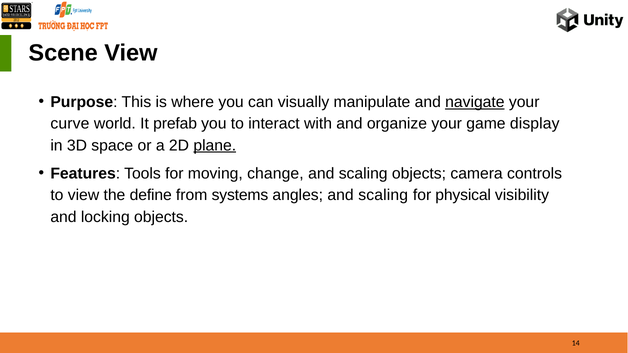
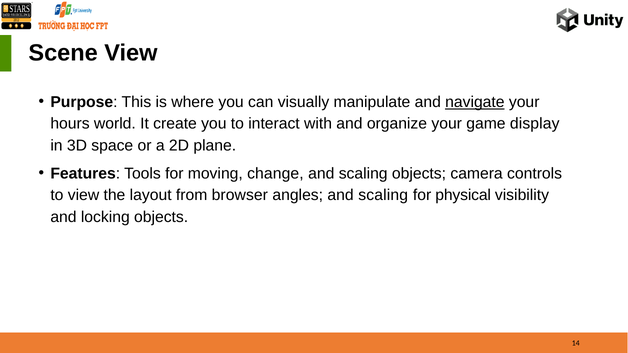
curve: curve -> hours
prefab: prefab -> create
plane underline: present -> none
define: define -> layout
systems: systems -> browser
